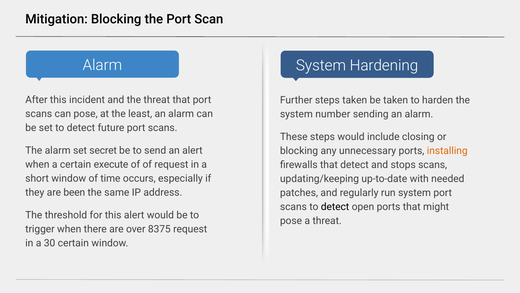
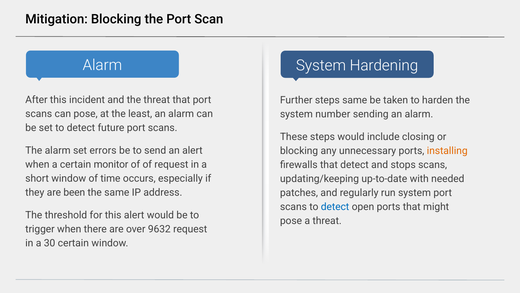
steps taken: taken -> same
secret: secret -> errors
execute: execute -> monitor
detect at (335, 206) colour: black -> blue
8375: 8375 -> 9632
